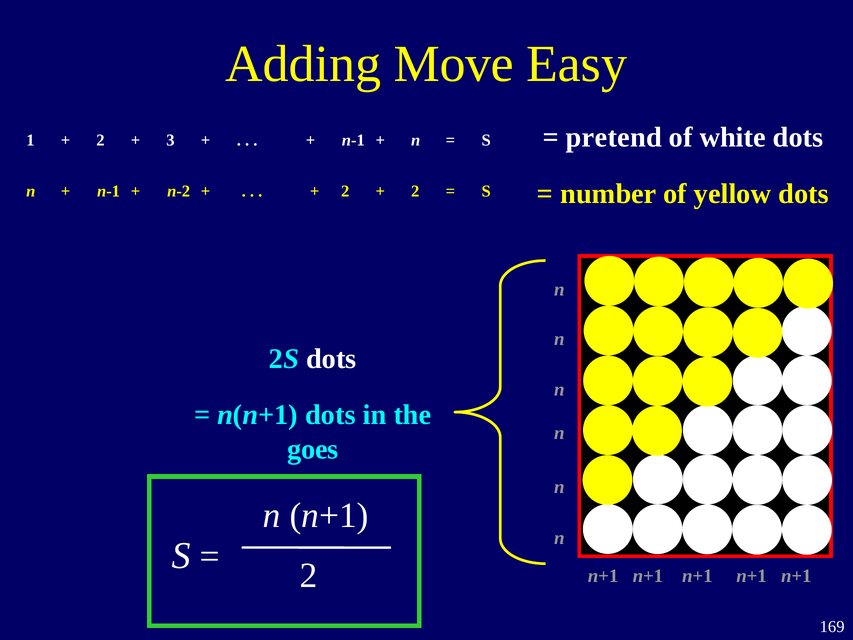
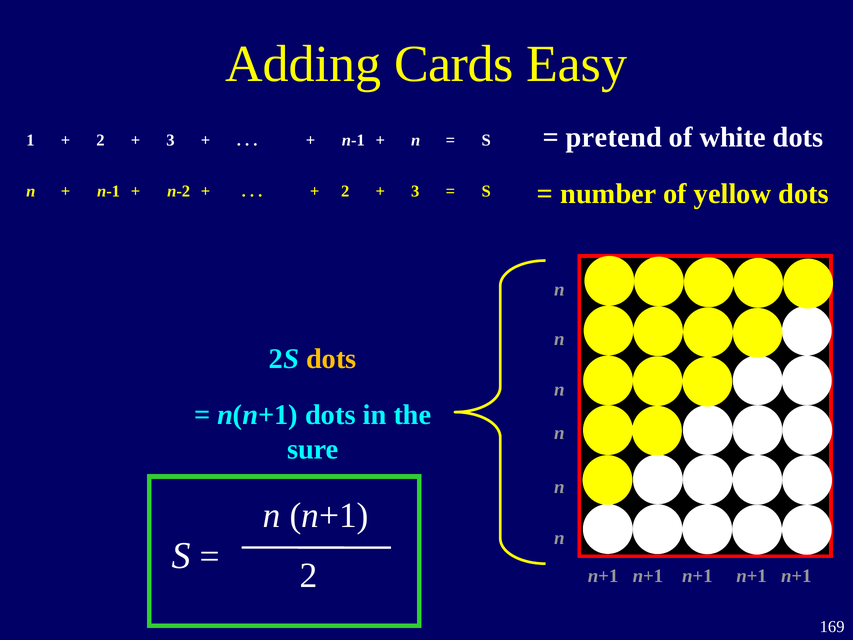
Move: Move -> Cards
2 at (415, 191): 2 -> 3
dots at (331, 359) colour: white -> yellow
goes: goes -> sure
